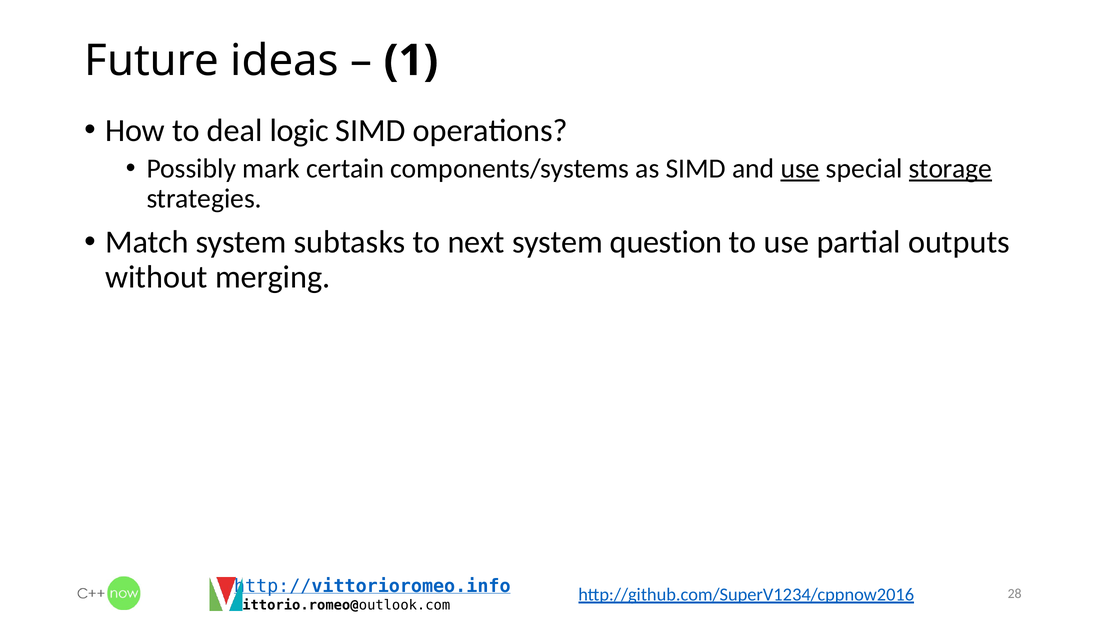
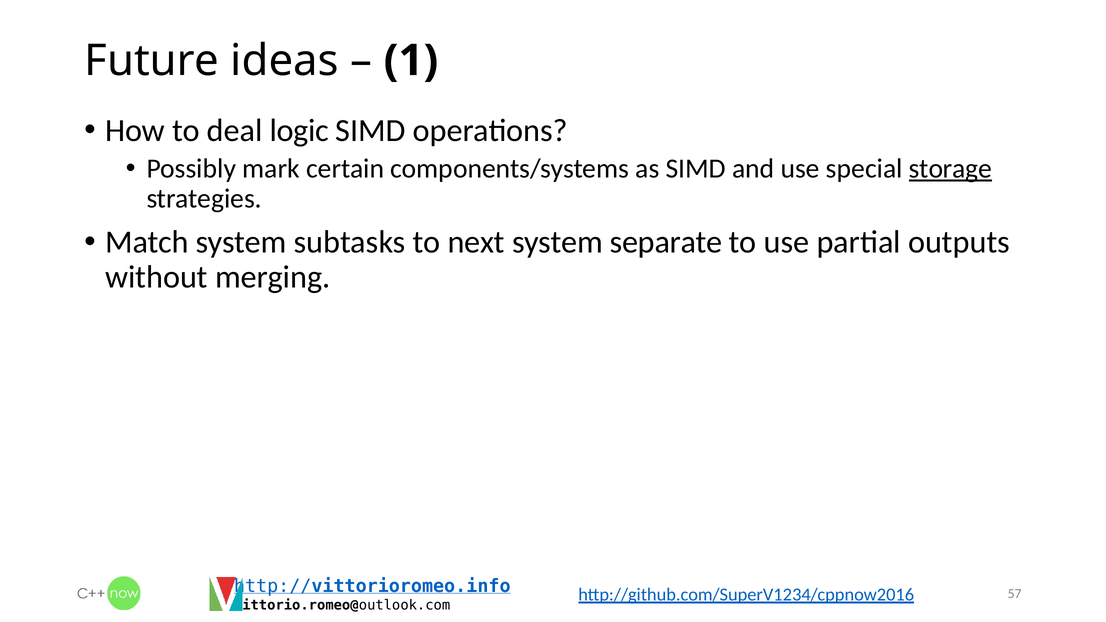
use at (800, 169) underline: present -> none
question: question -> separate
28: 28 -> 57
